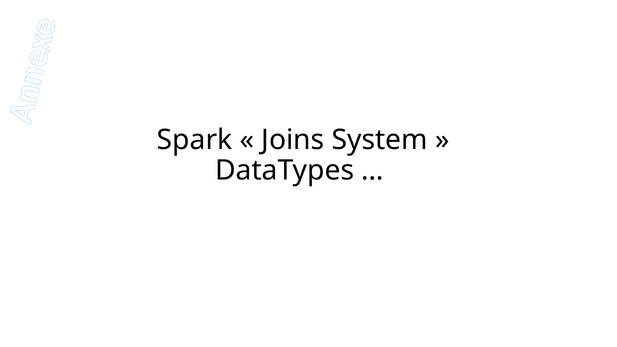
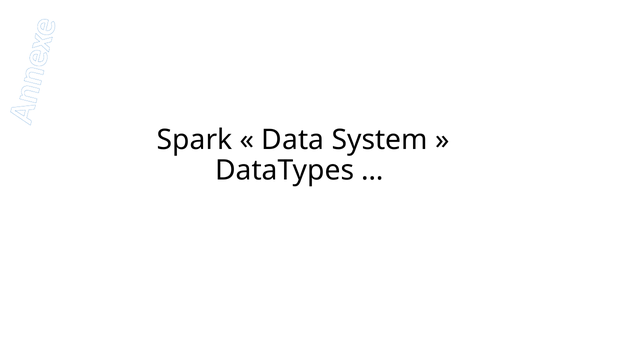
Joins: Joins -> Data
